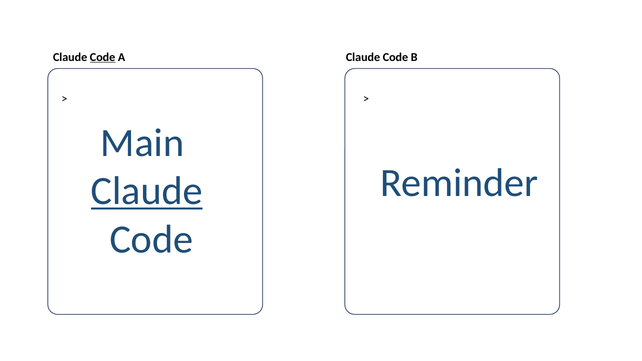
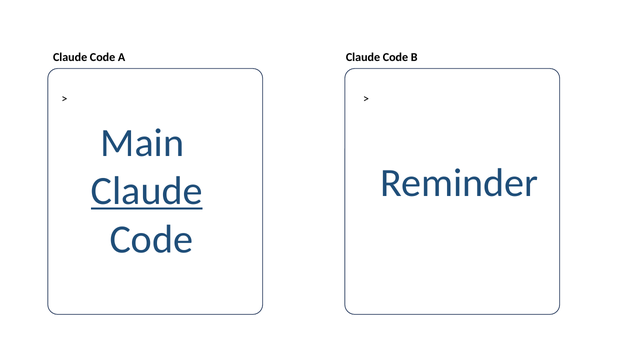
Code at (103, 57) underline: present -> none
